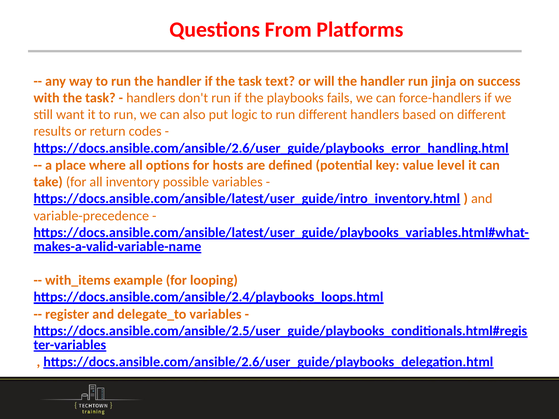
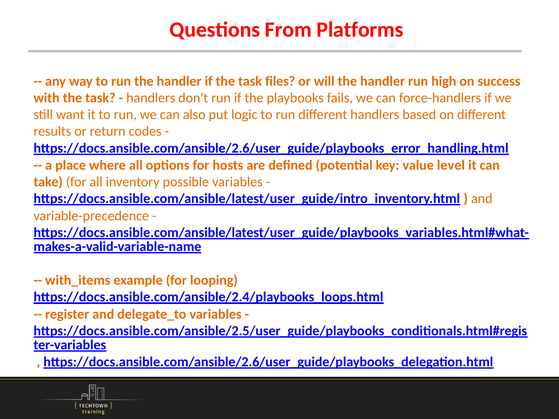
text: text -> files
jinja: jinja -> high
